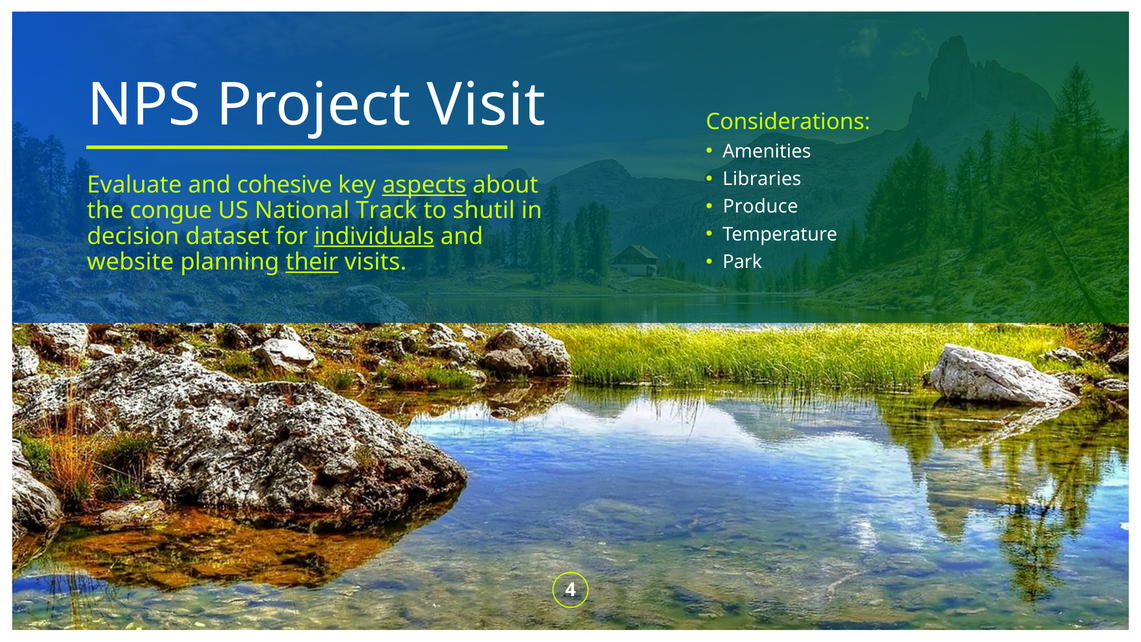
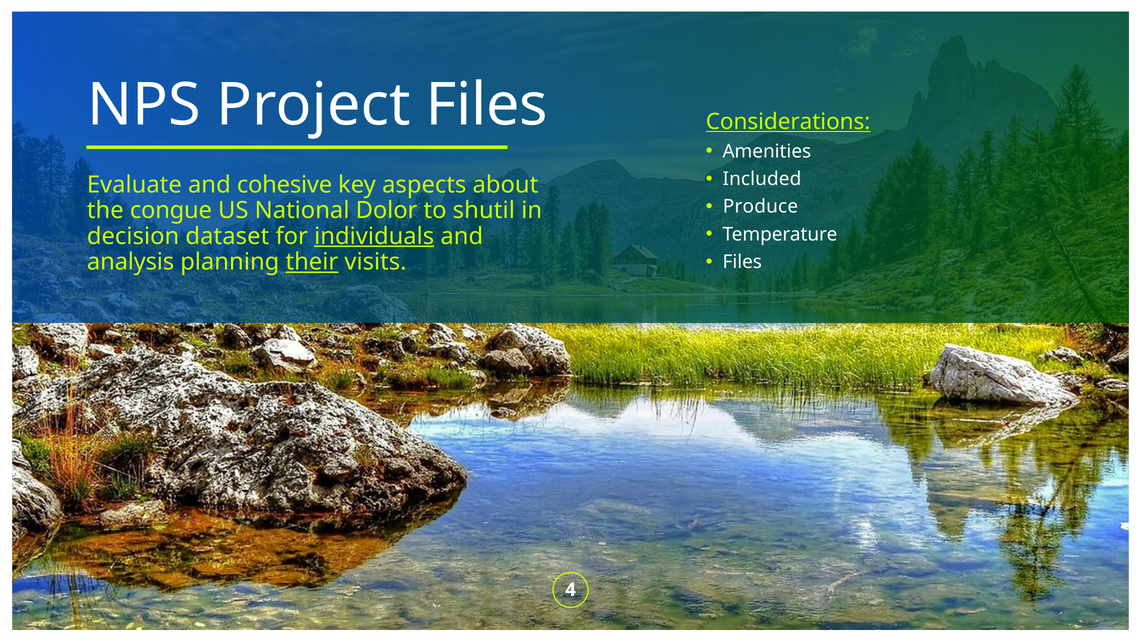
Project Visit: Visit -> Files
Considerations underline: none -> present
Libraries: Libraries -> Included
aspects underline: present -> none
Track: Track -> Dolor
Park at (742, 262): Park -> Files
website: website -> analysis
